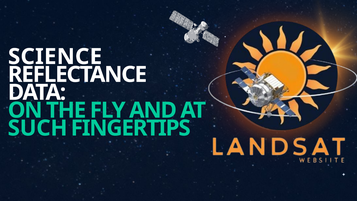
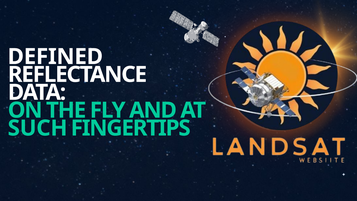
SCIENCE: SCIENCE -> DEFINED
